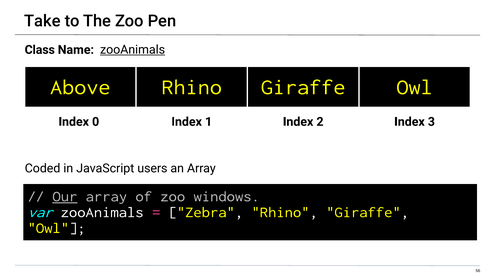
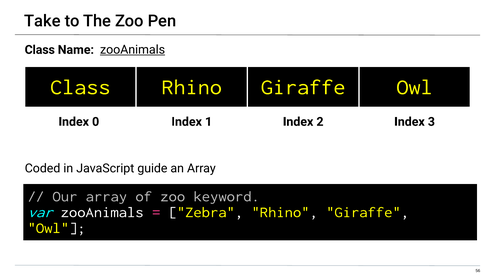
Above at (80, 87): Above -> Class
users: users -> guide
Our underline: present -> none
windows: windows -> keyword
